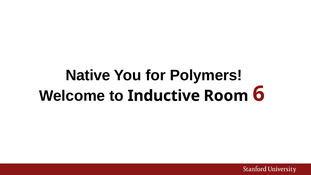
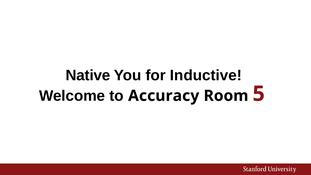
Polymers: Polymers -> Inductive
Inductive: Inductive -> Accuracy
6: 6 -> 5
